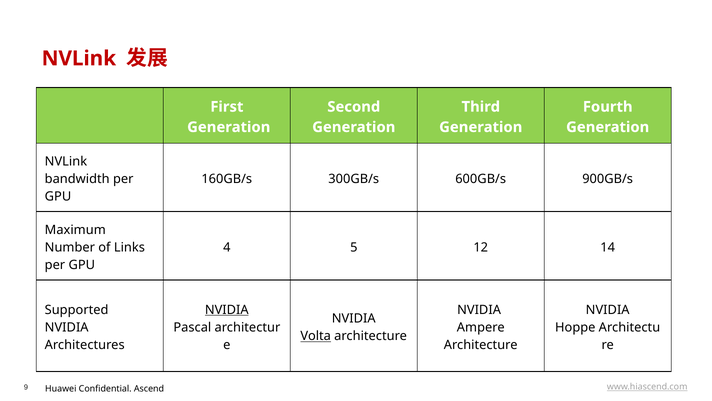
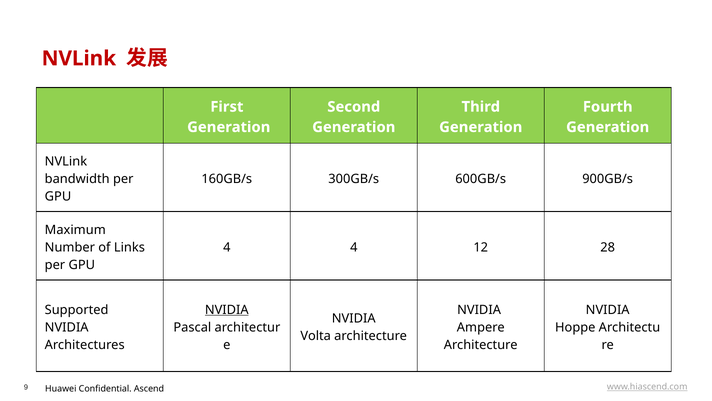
4 5: 5 -> 4
14: 14 -> 28
Volta underline: present -> none
